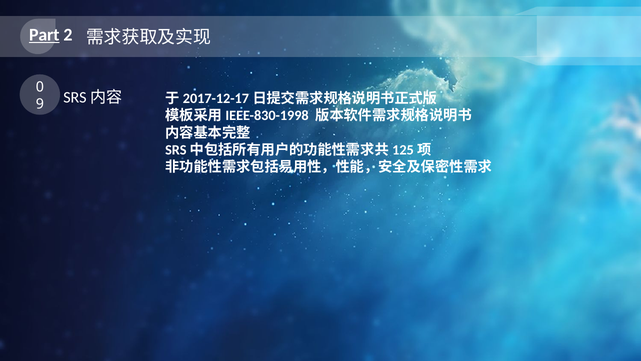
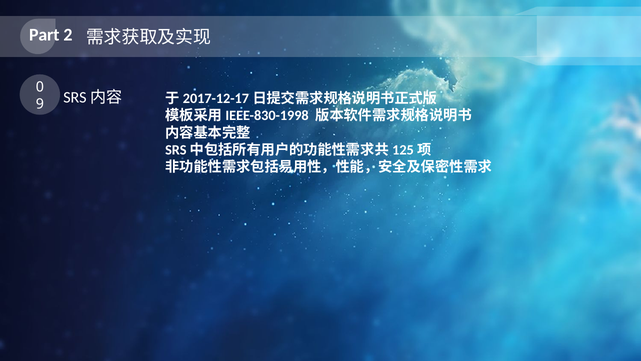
Part underline: present -> none
